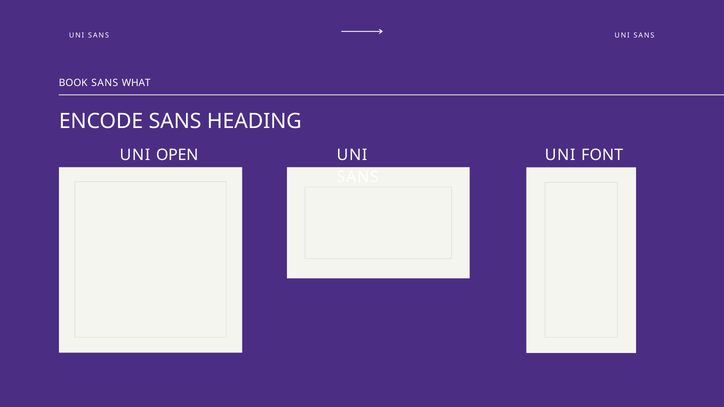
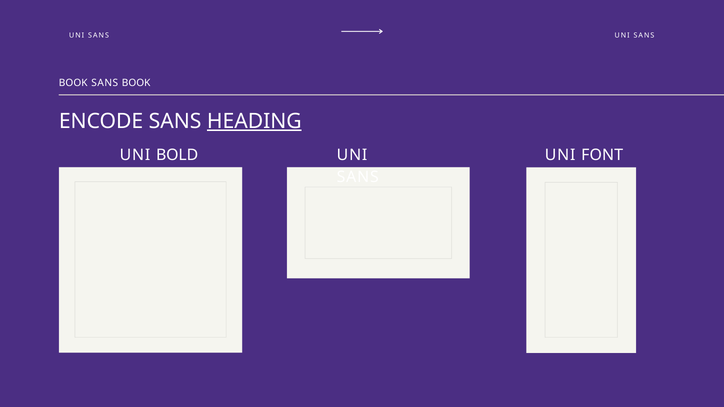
SANS WHAT: WHAT -> BOOK
HEADING underline: none -> present
OPEN: OPEN -> BOLD
